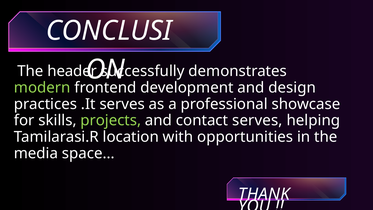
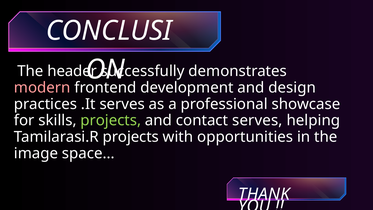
modern colour: light green -> pink
Tamilarasi.R location: location -> projects
media: media -> image
